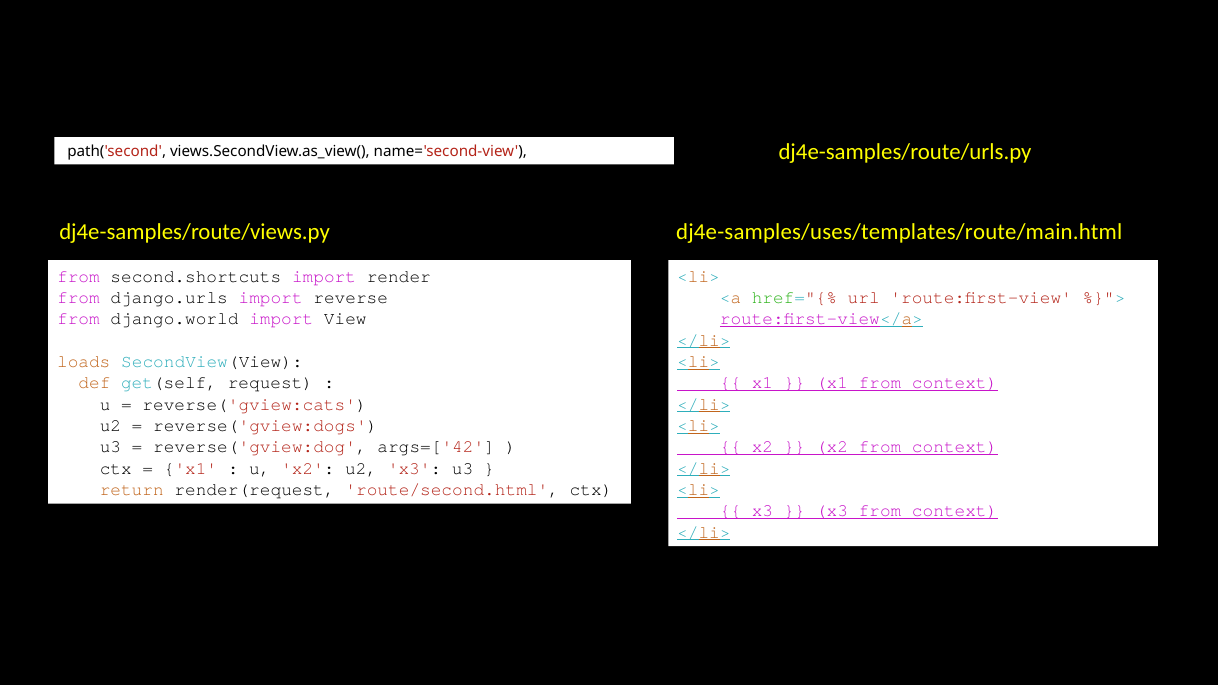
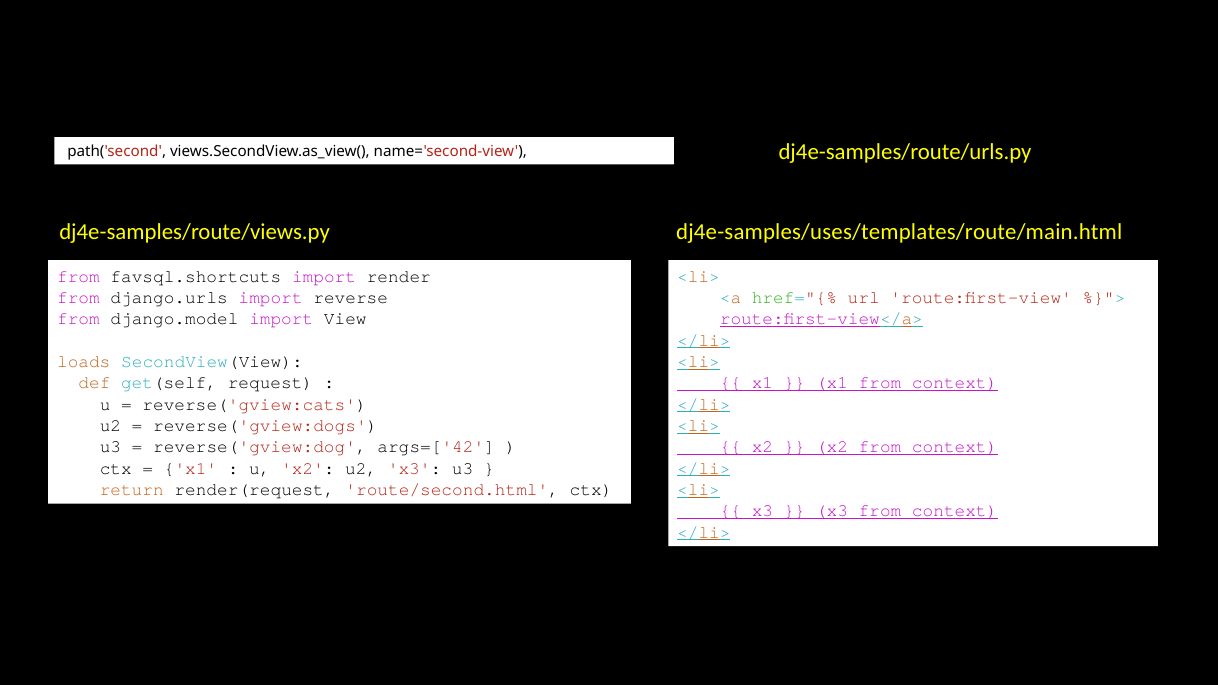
second.shortcuts: second.shortcuts -> favsql.shortcuts
django.world: django.world -> django.model
